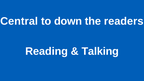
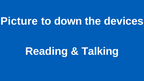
Central: Central -> Picture
readers: readers -> devices
